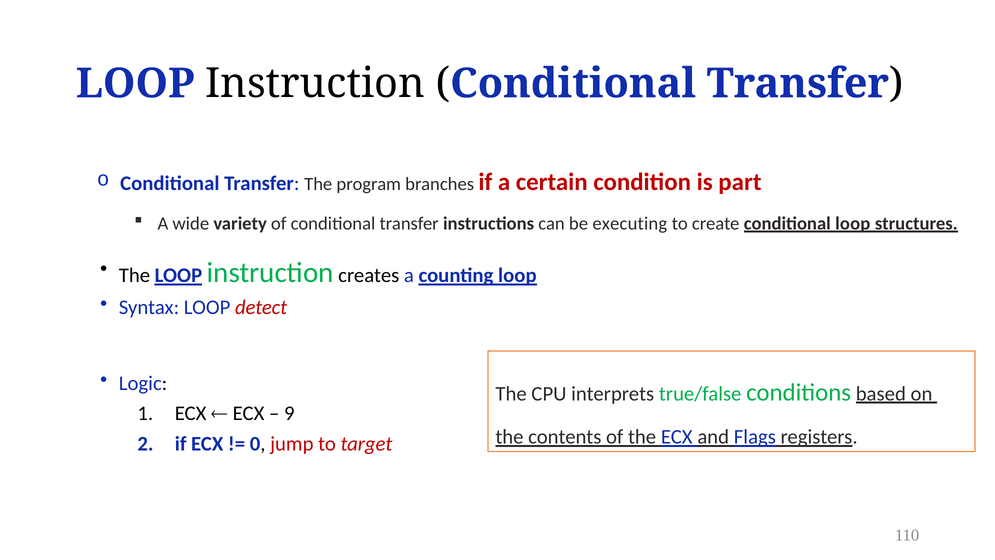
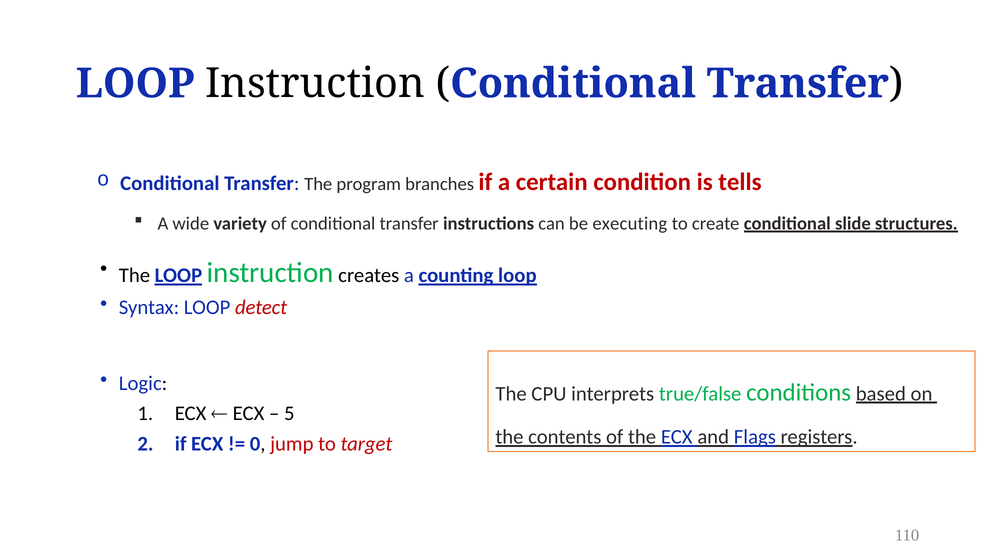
part: part -> tells
conditional loop: loop -> slide
9: 9 -> 5
